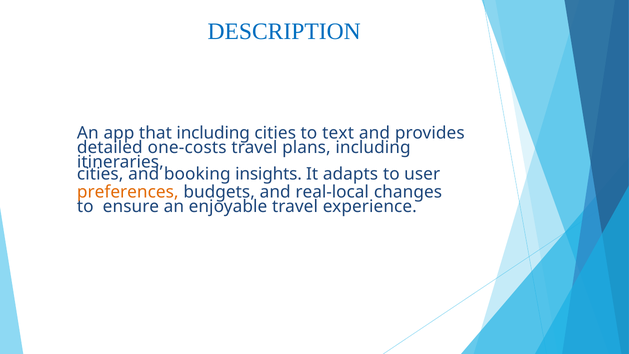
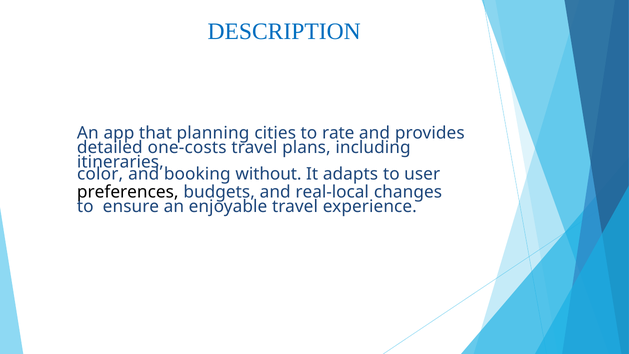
that including: including -> planning
text: text -> rate
cities at (100, 174): cities -> color
insights: insights -> without
preferences colour: orange -> black
